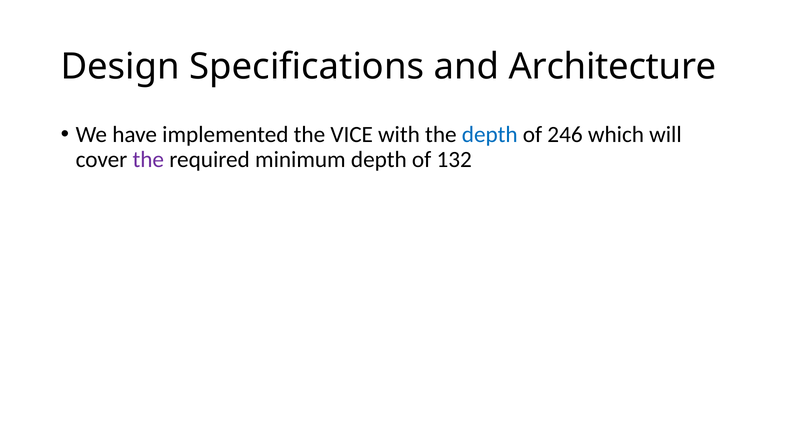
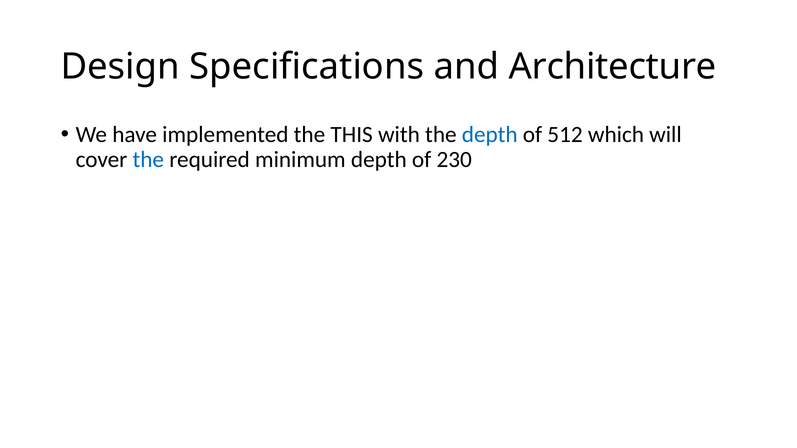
VICE: VICE -> THIS
246: 246 -> 512
the at (148, 160) colour: purple -> blue
132: 132 -> 230
